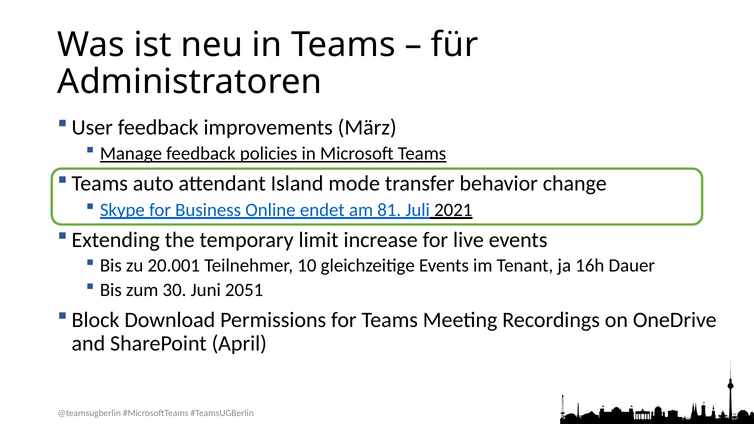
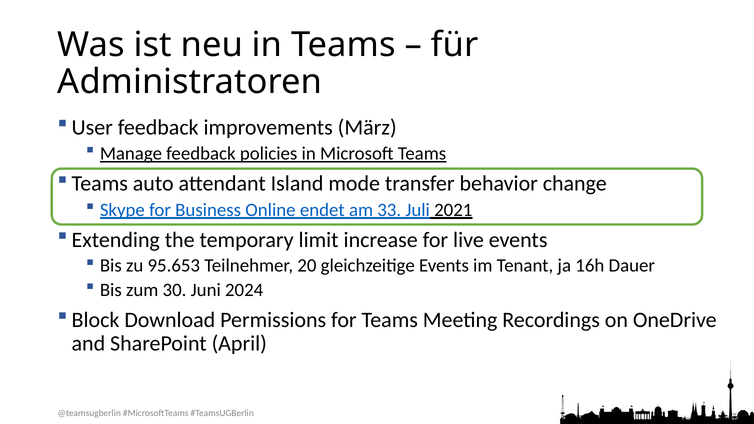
81: 81 -> 33
20.001: 20.001 -> 95.653
10: 10 -> 20
2051: 2051 -> 2024
